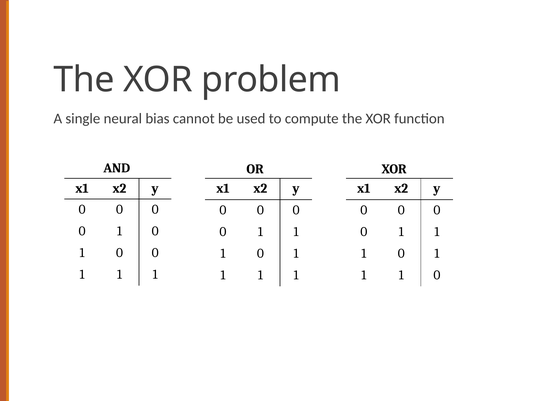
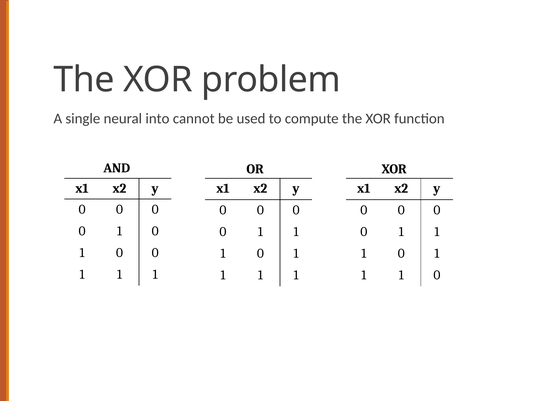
bias: bias -> into
